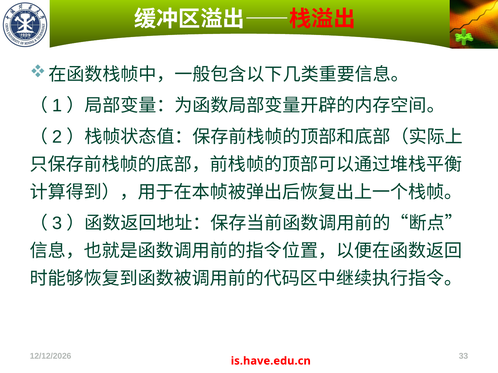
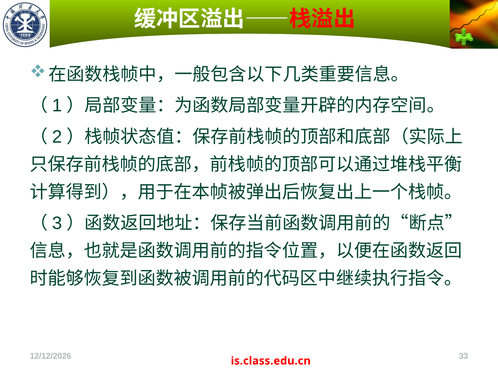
is.have.edu.cn: is.have.edu.cn -> is.class.edu.cn
